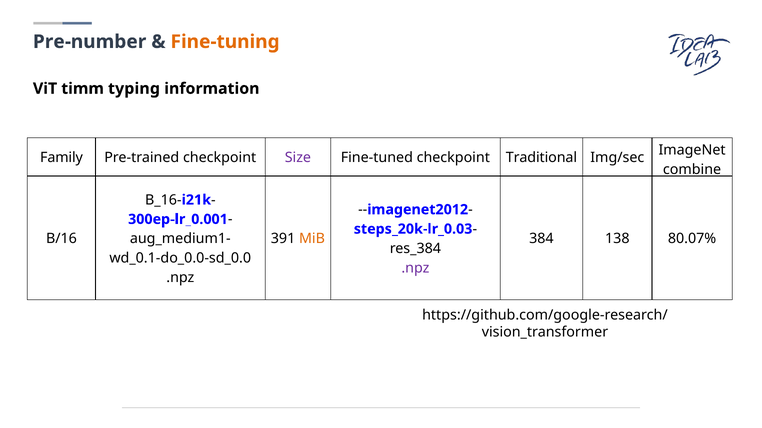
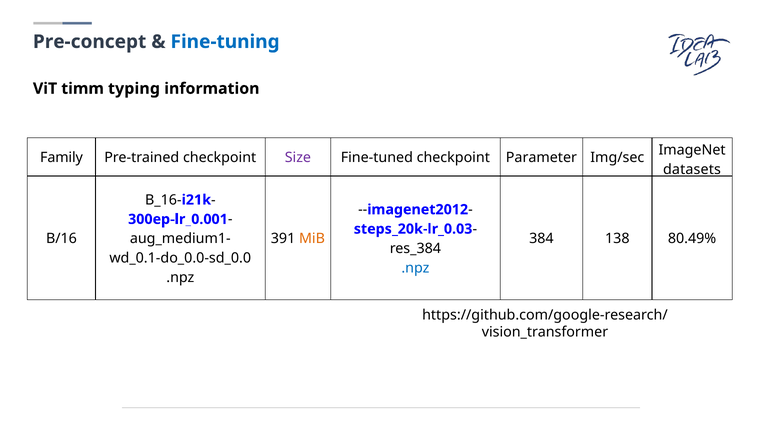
Pre-number: Pre-number -> Pre-concept
Fine-tuning colour: orange -> blue
Traditional: Traditional -> Parameter
combine: combine -> datasets
80.07%: 80.07% -> 80.49%
.npz at (415, 268) colour: purple -> blue
